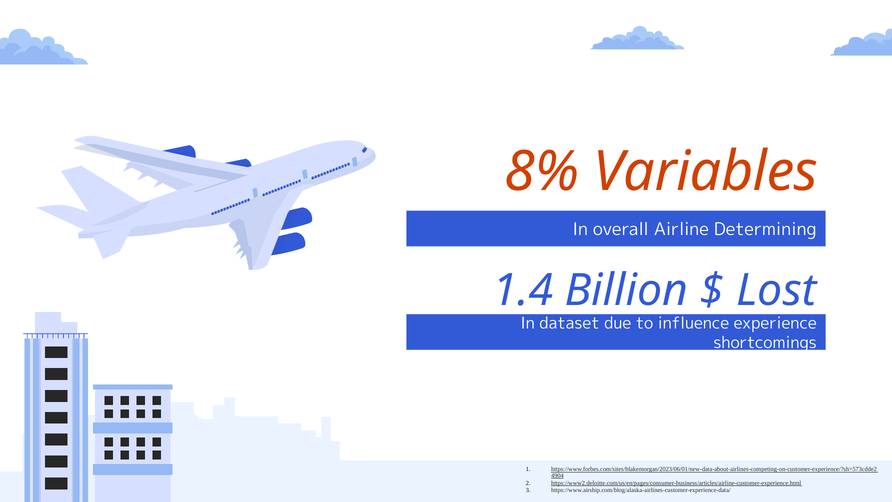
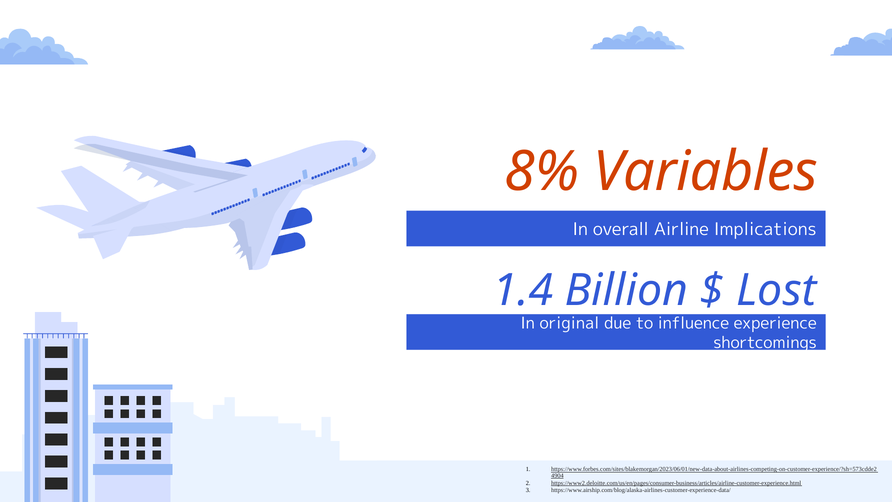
Determining: Determining -> Implications
dataset: dataset -> original
